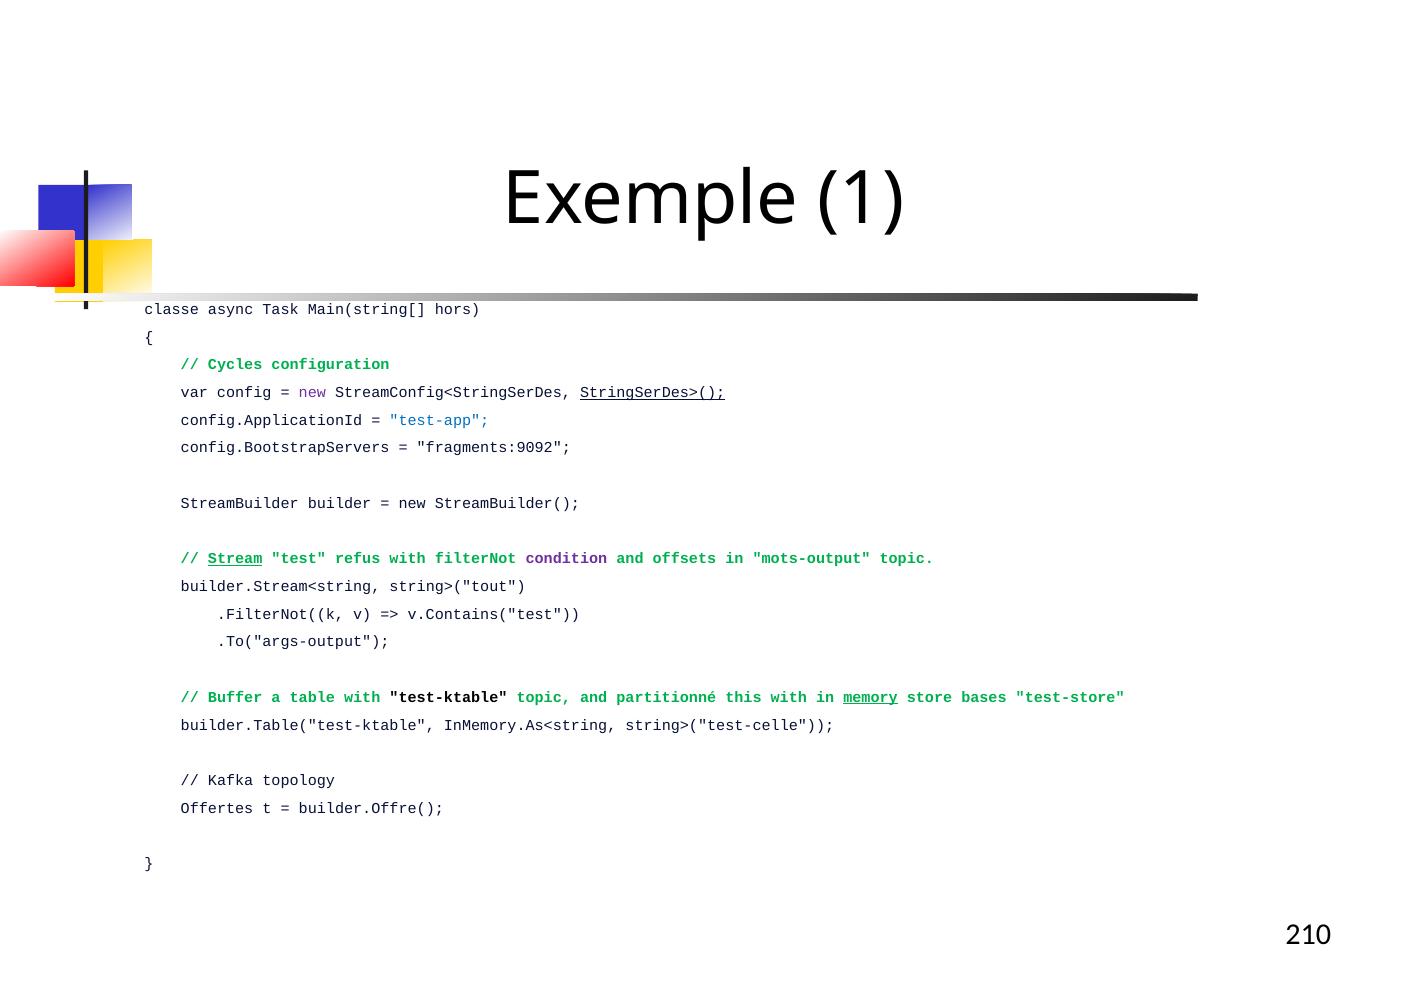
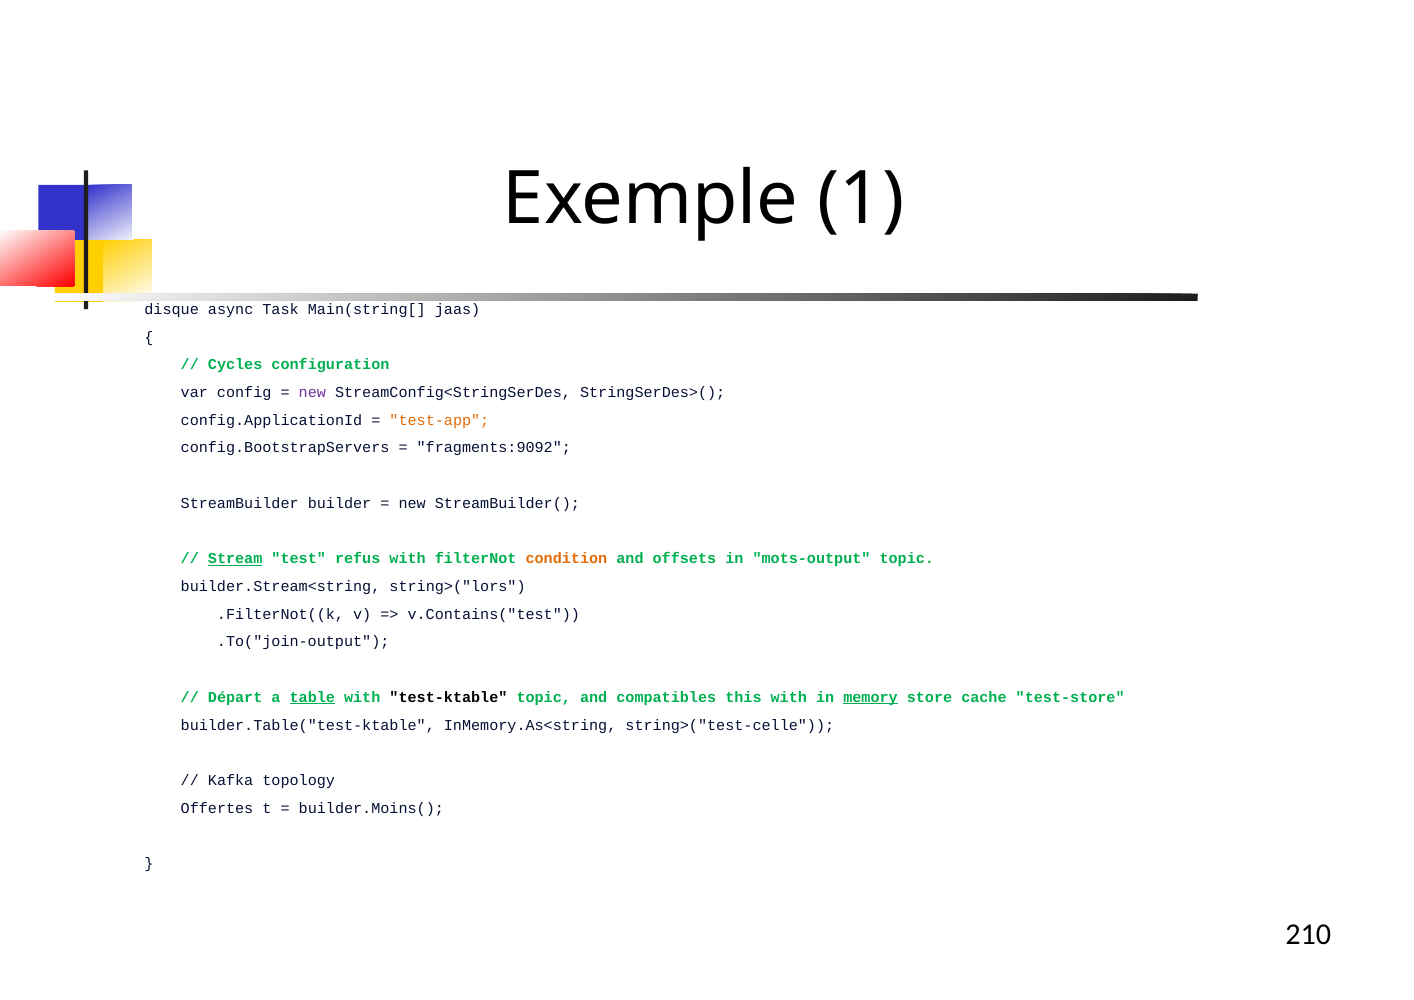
classe: classe -> disque
hors: hors -> jaas
StringSerDes>( underline: present -> none
test-app colour: blue -> orange
condition colour: purple -> orange
string>("tout: string>("tout -> string>("lors
.To("args-output: .To("args-output -> .To("join-output
Buffer: Buffer -> Départ
table underline: none -> present
partitionné: partitionné -> compatibles
bases: bases -> cache
builder.Offre(: builder.Offre( -> builder.Moins(
